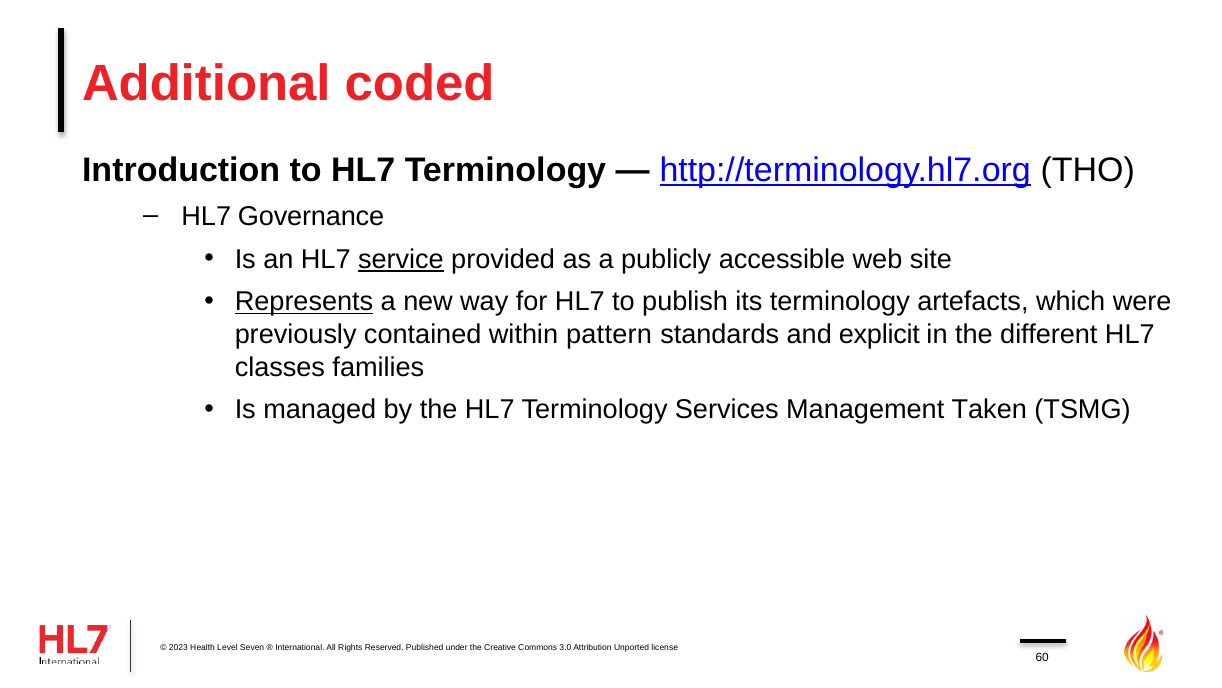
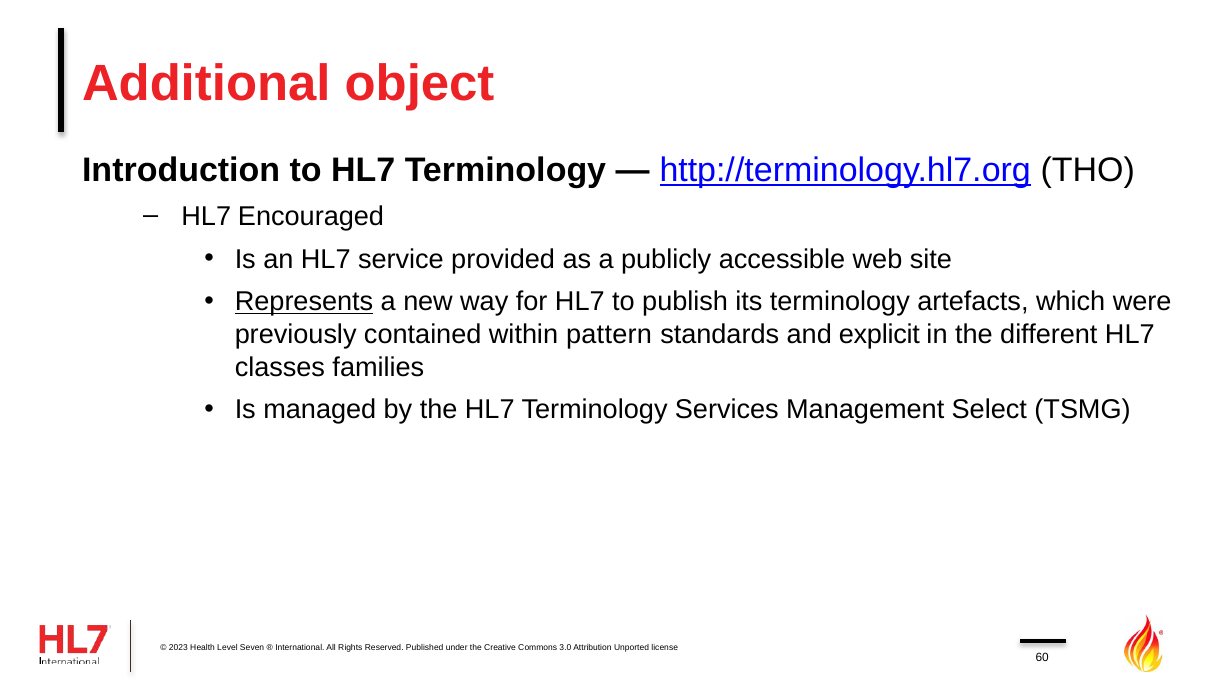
coded: coded -> object
Governance: Governance -> Encouraged
service underline: present -> none
Taken: Taken -> Select
